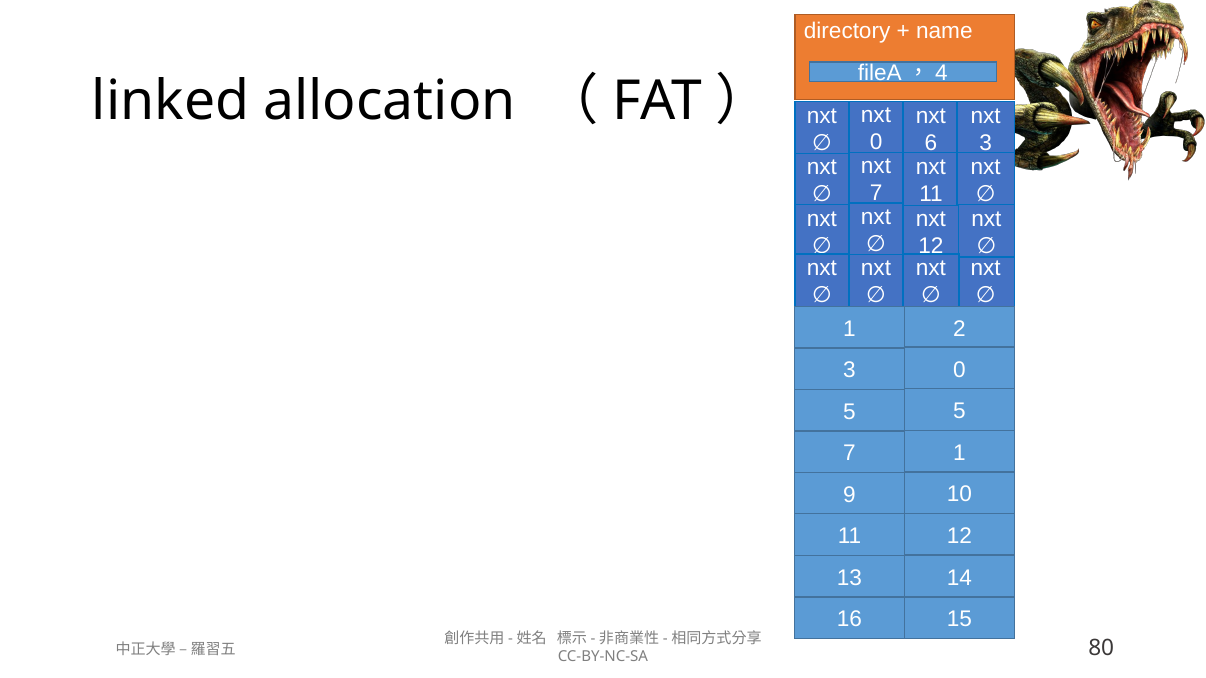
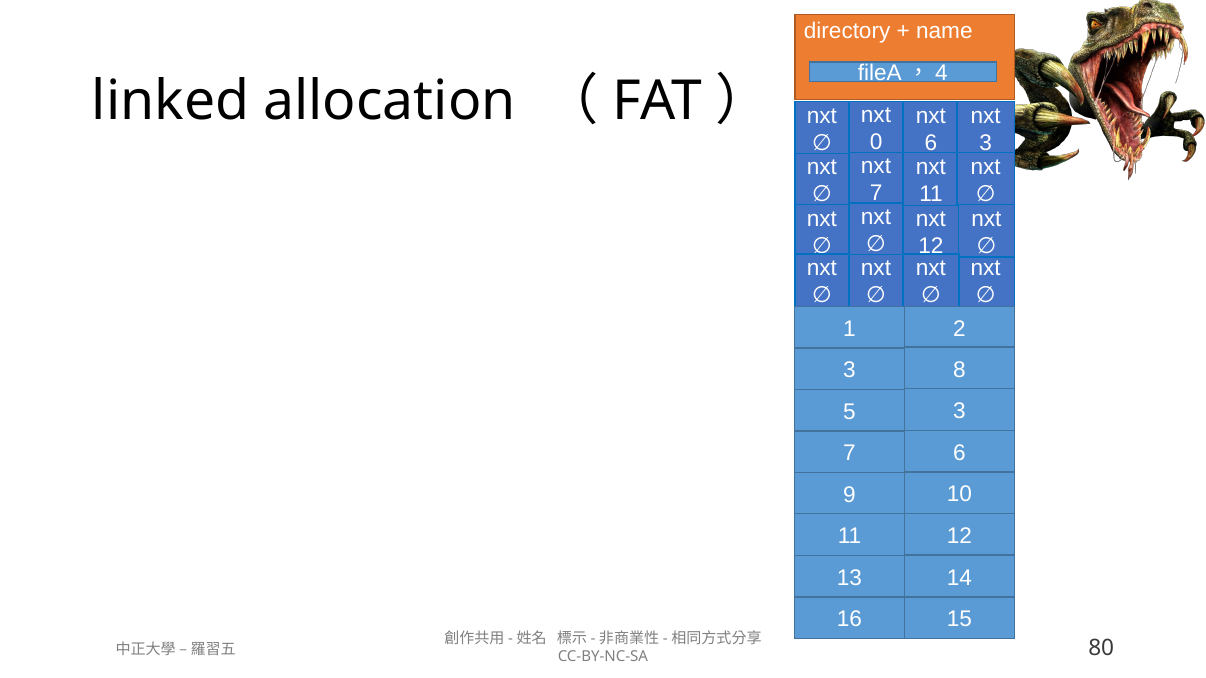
3 0: 0 -> 8
5 5: 5 -> 3
7 1: 1 -> 6
